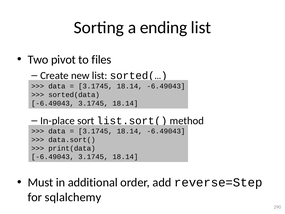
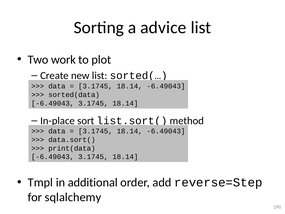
ending: ending -> advice
pivot: pivot -> work
files: files -> plot
Must: Must -> Tmpl
